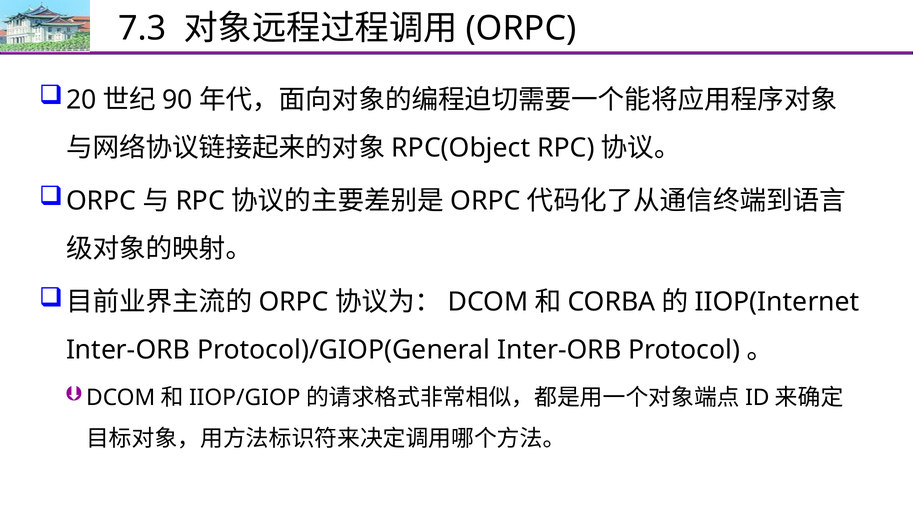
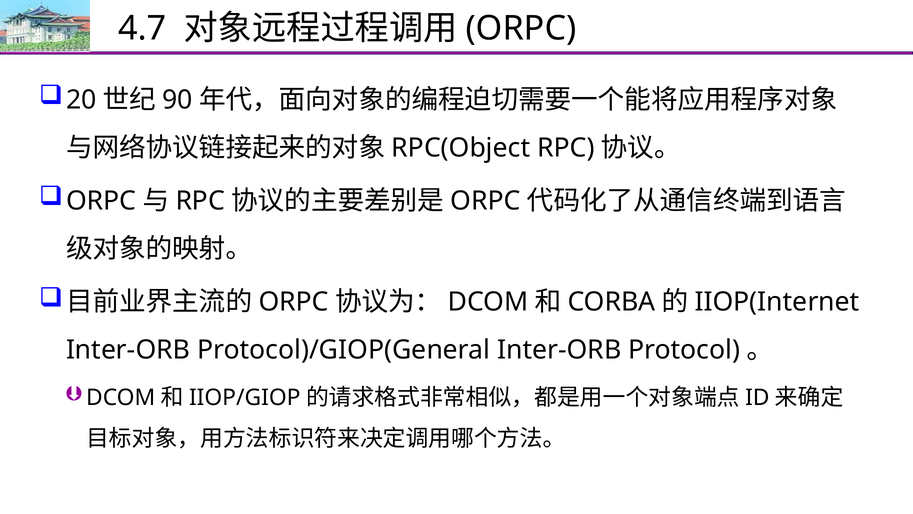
7.3: 7.3 -> 4.7
